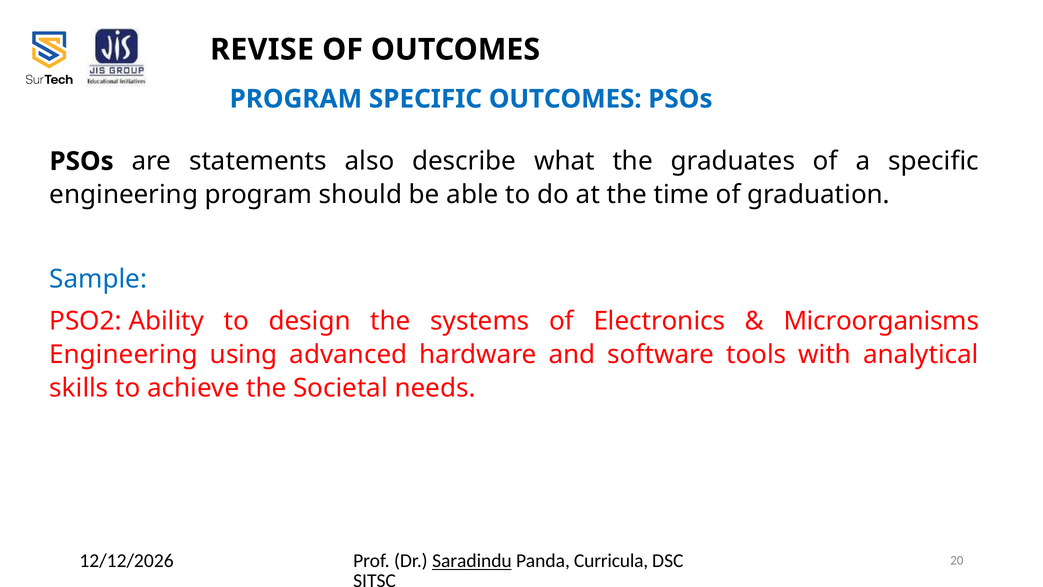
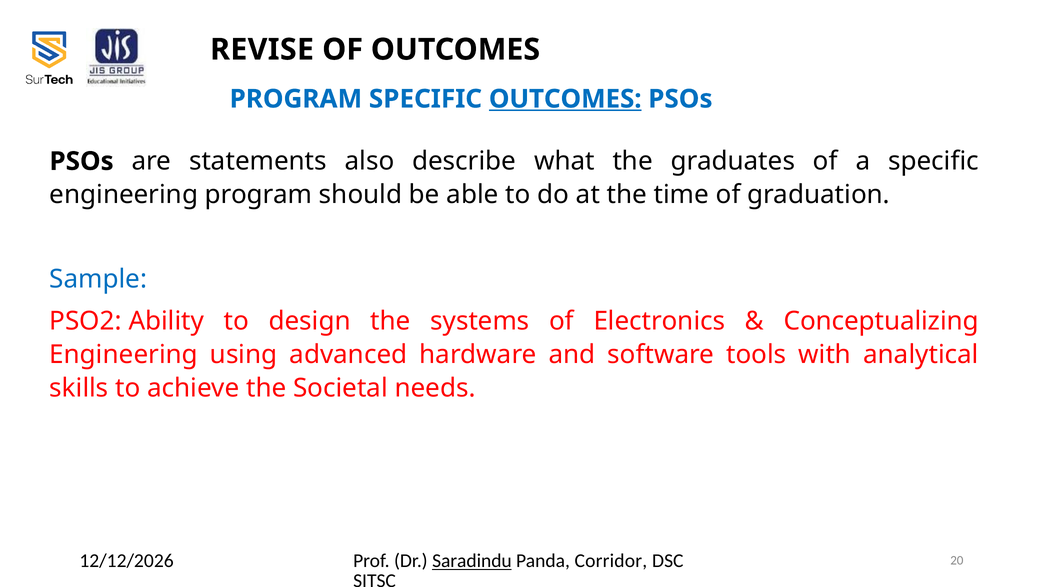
OUTCOMES at (565, 99) underline: none -> present
Microorganisms: Microorganisms -> Conceptualizing
Curricula: Curricula -> Corridor
